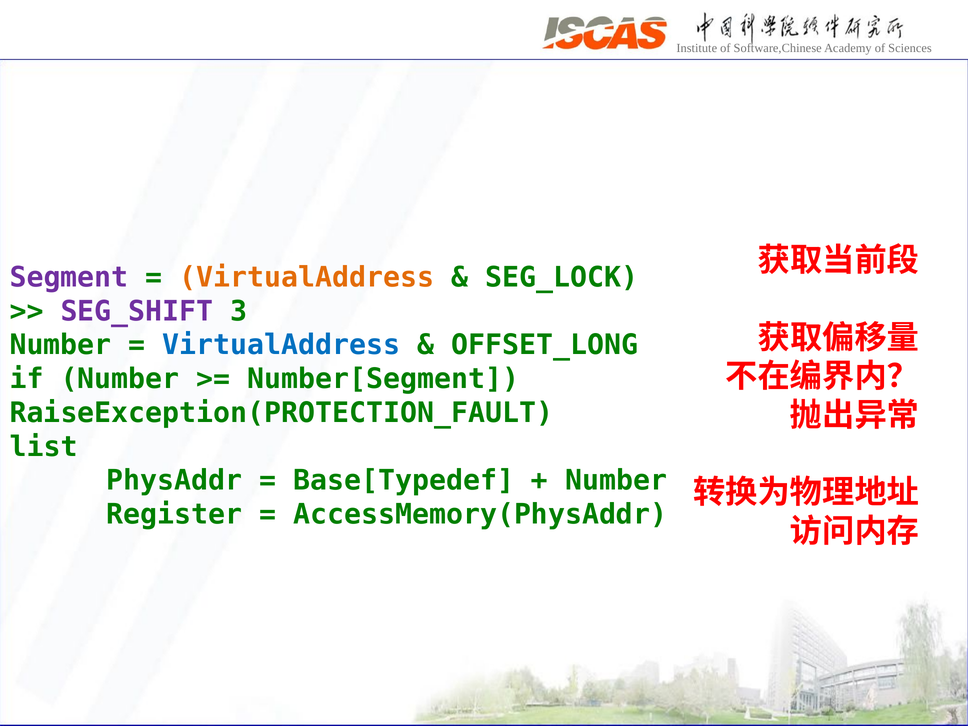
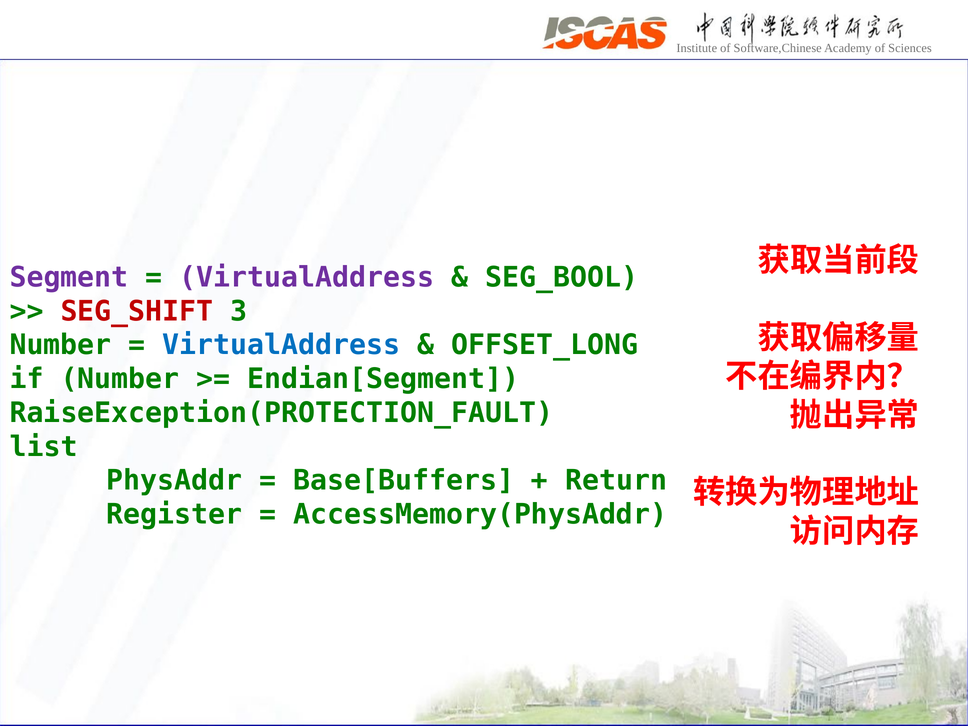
VirtualAddress at (307, 277) colour: orange -> purple
SEG_LOCK: SEG_LOCK -> SEG_BOOL
SEG_SHIFT colour: purple -> red
Number[Segment: Number[Segment -> Endian[Segment
Base[Typedef: Base[Typedef -> Base[Buffers
Number at (616, 481): Number -> Return
